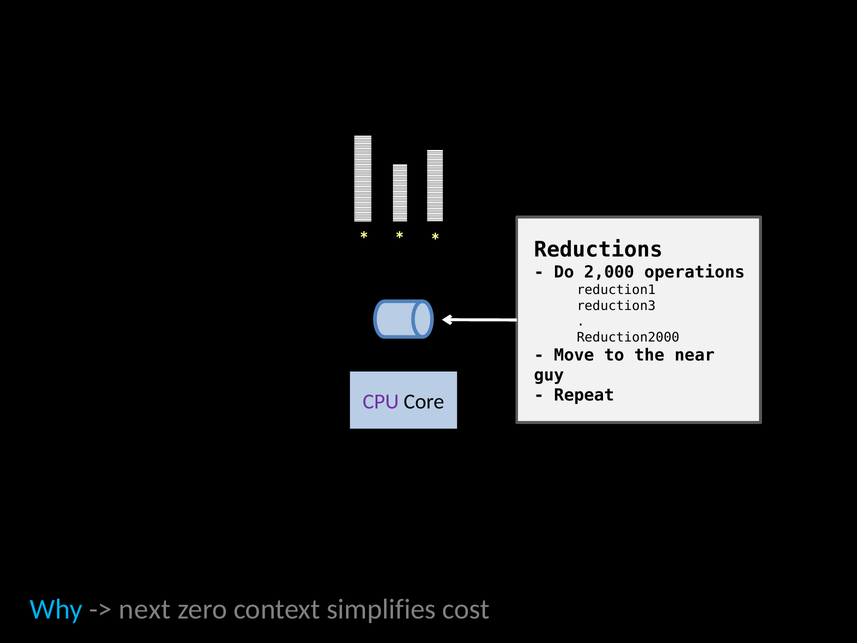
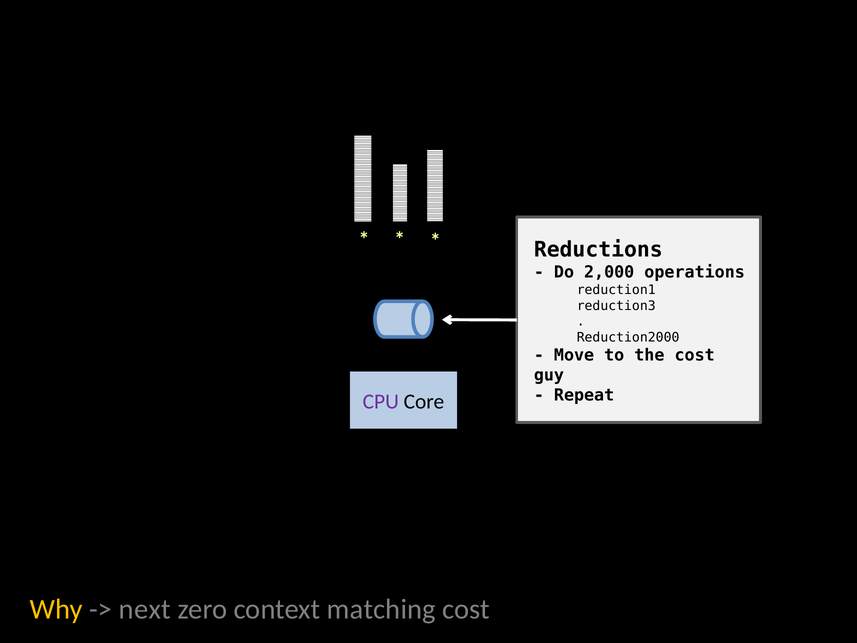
the near: near -> cost
Why colour: light blue -> yellow
simplifies: simplifies -> matching
